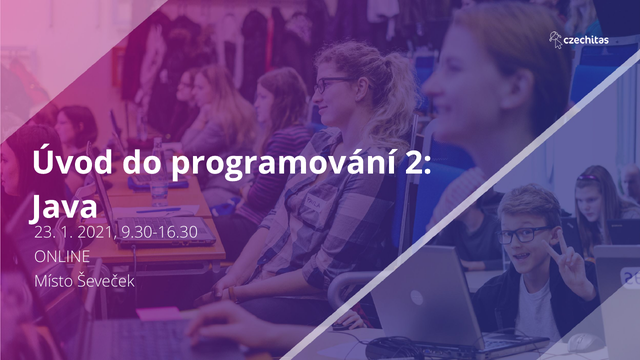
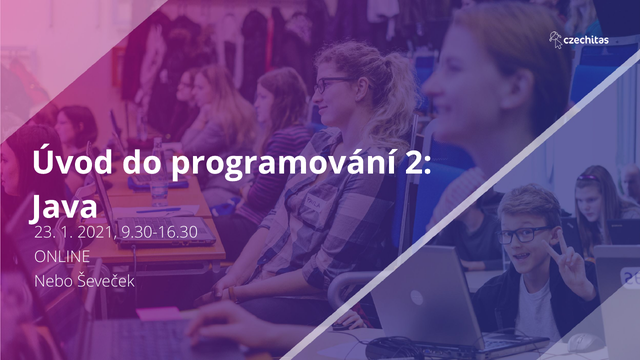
Místo: Místo -> Nebo
